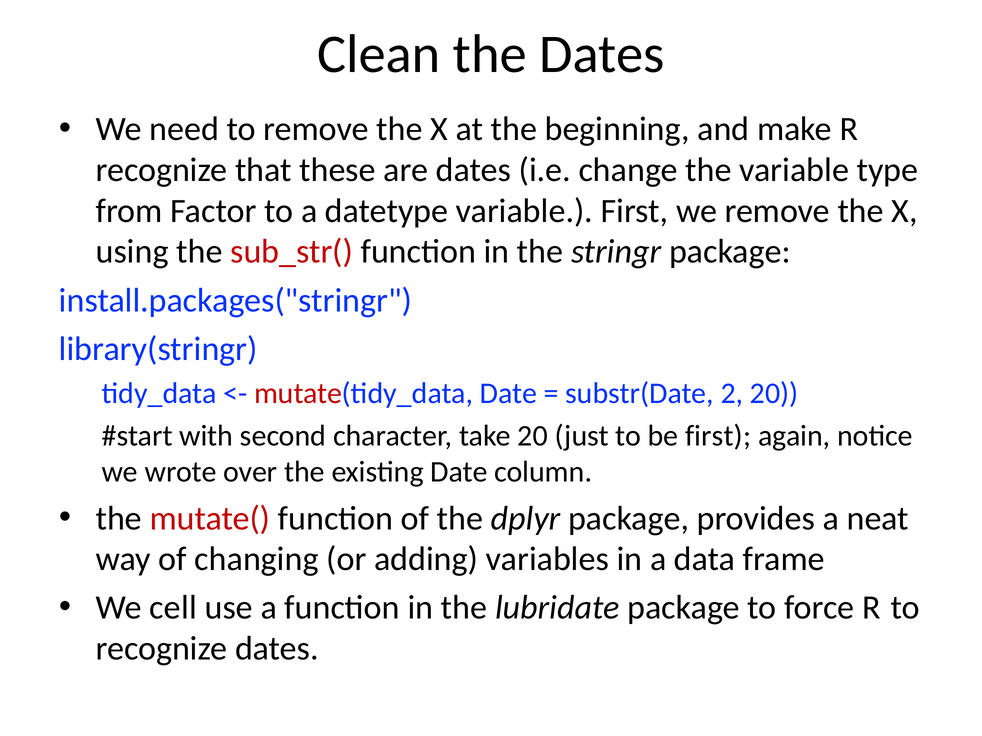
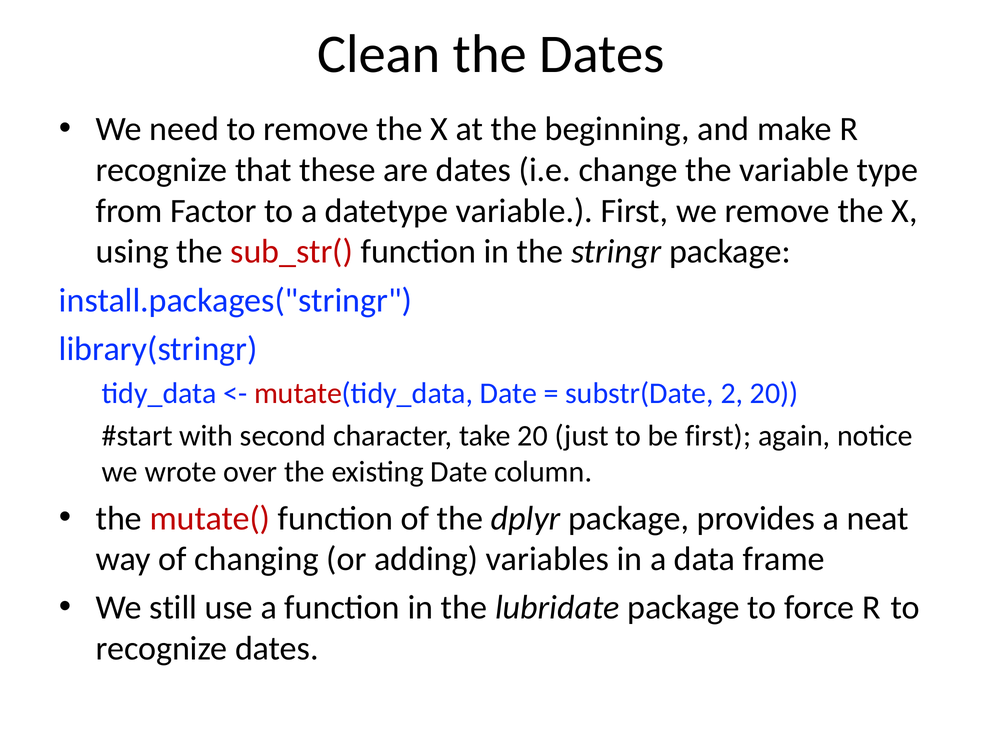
cell: cell -> still
